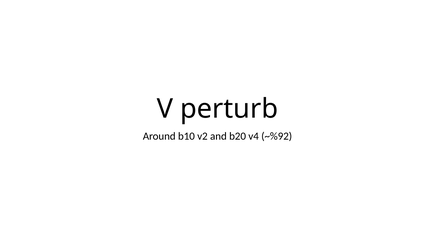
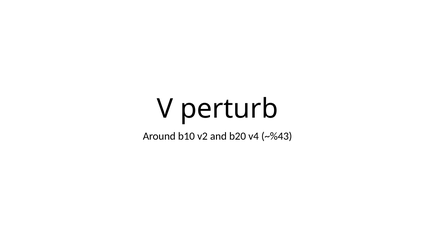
~%92: ~%92 -> ~%43
